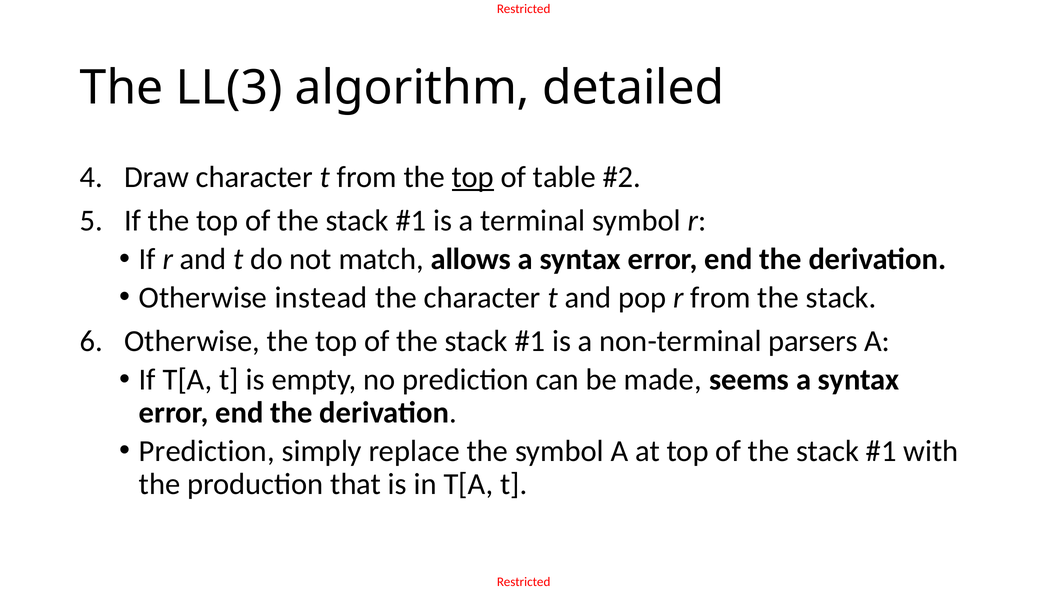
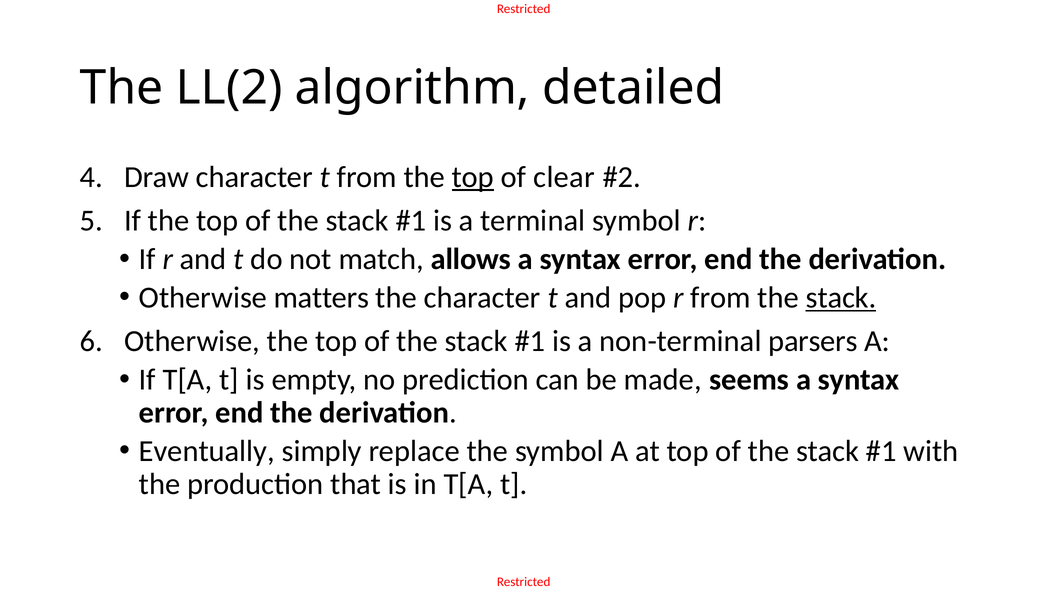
LL(3: LL(3 -> LL(2
table: table -> clear
instead: instead -> matters
stack at (841, 298) underline: none -> present
Prediction at (207, 451): Prediction -> Eventually
